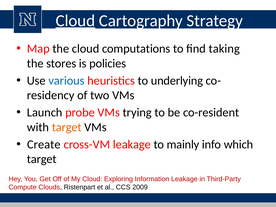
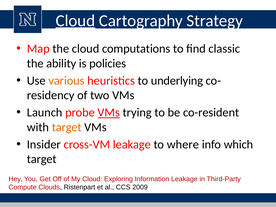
taking: taking -> classic
stores: stores -> ability
various colour: blue -> orange
VMs at (109, 113) underline: none -> present
Create: Create -> Insider
mainly: mainly -> where
